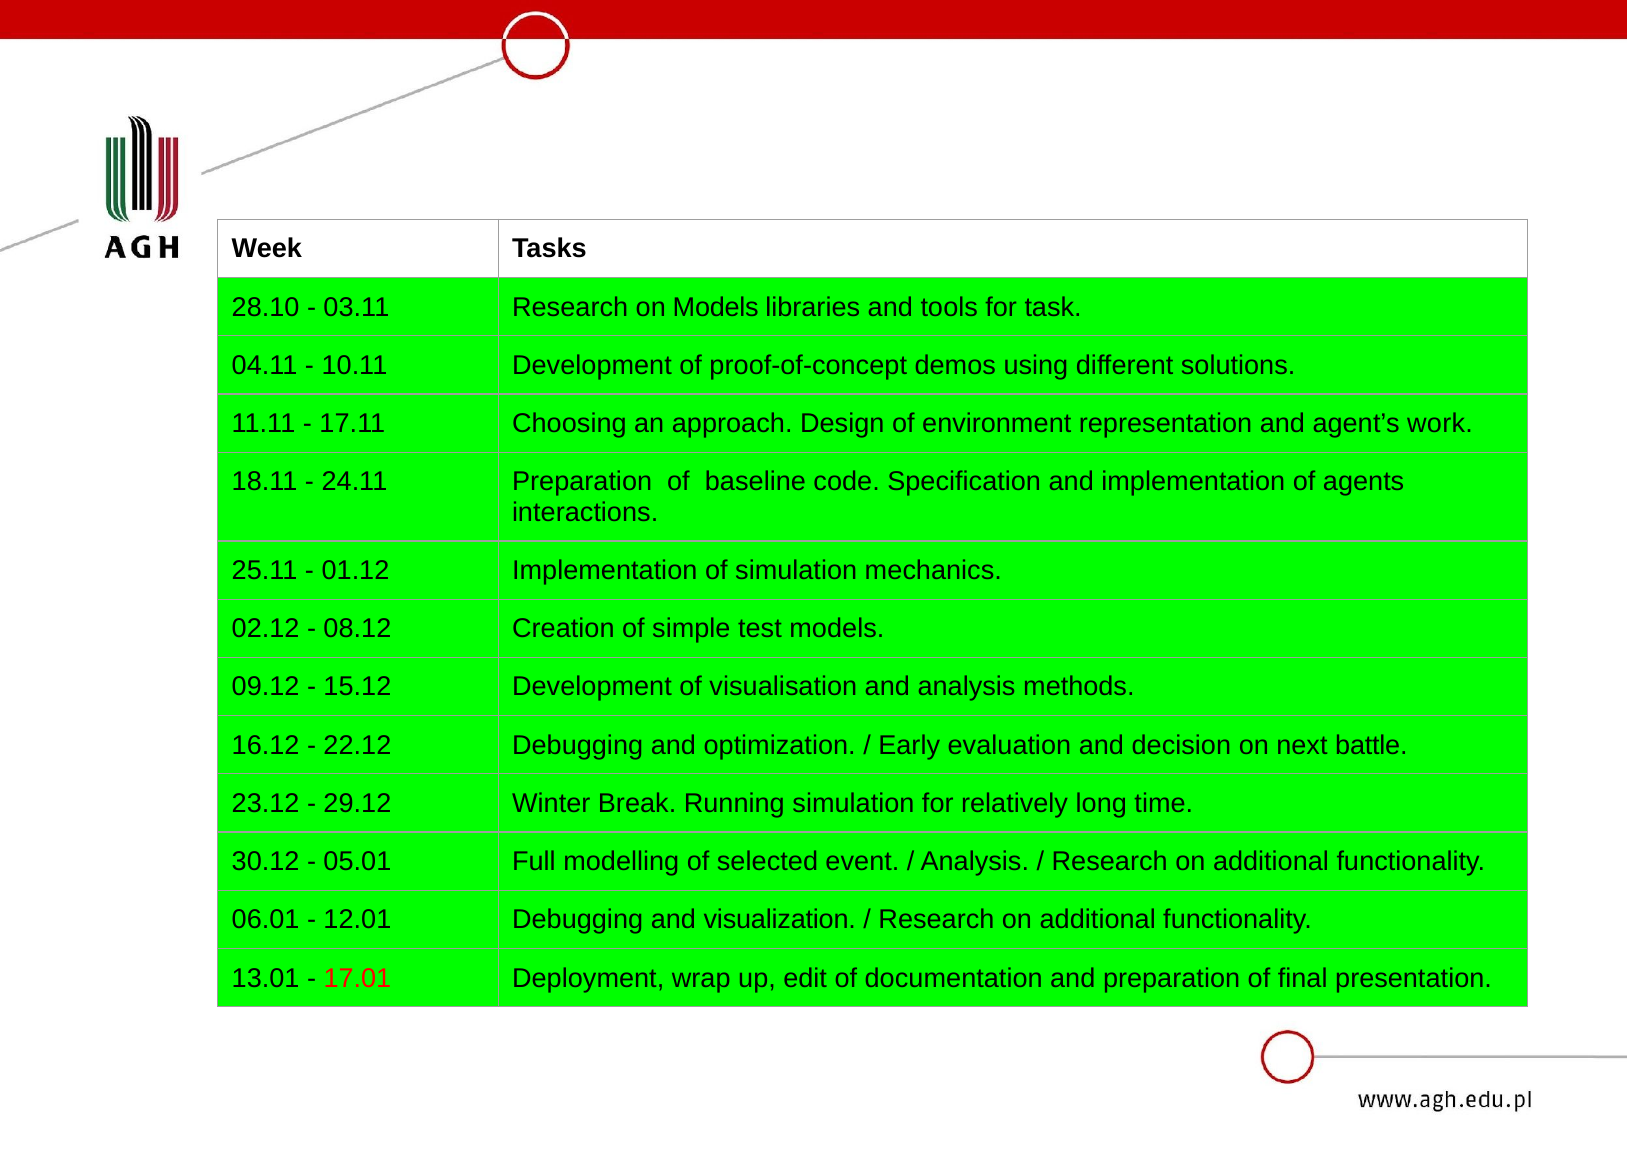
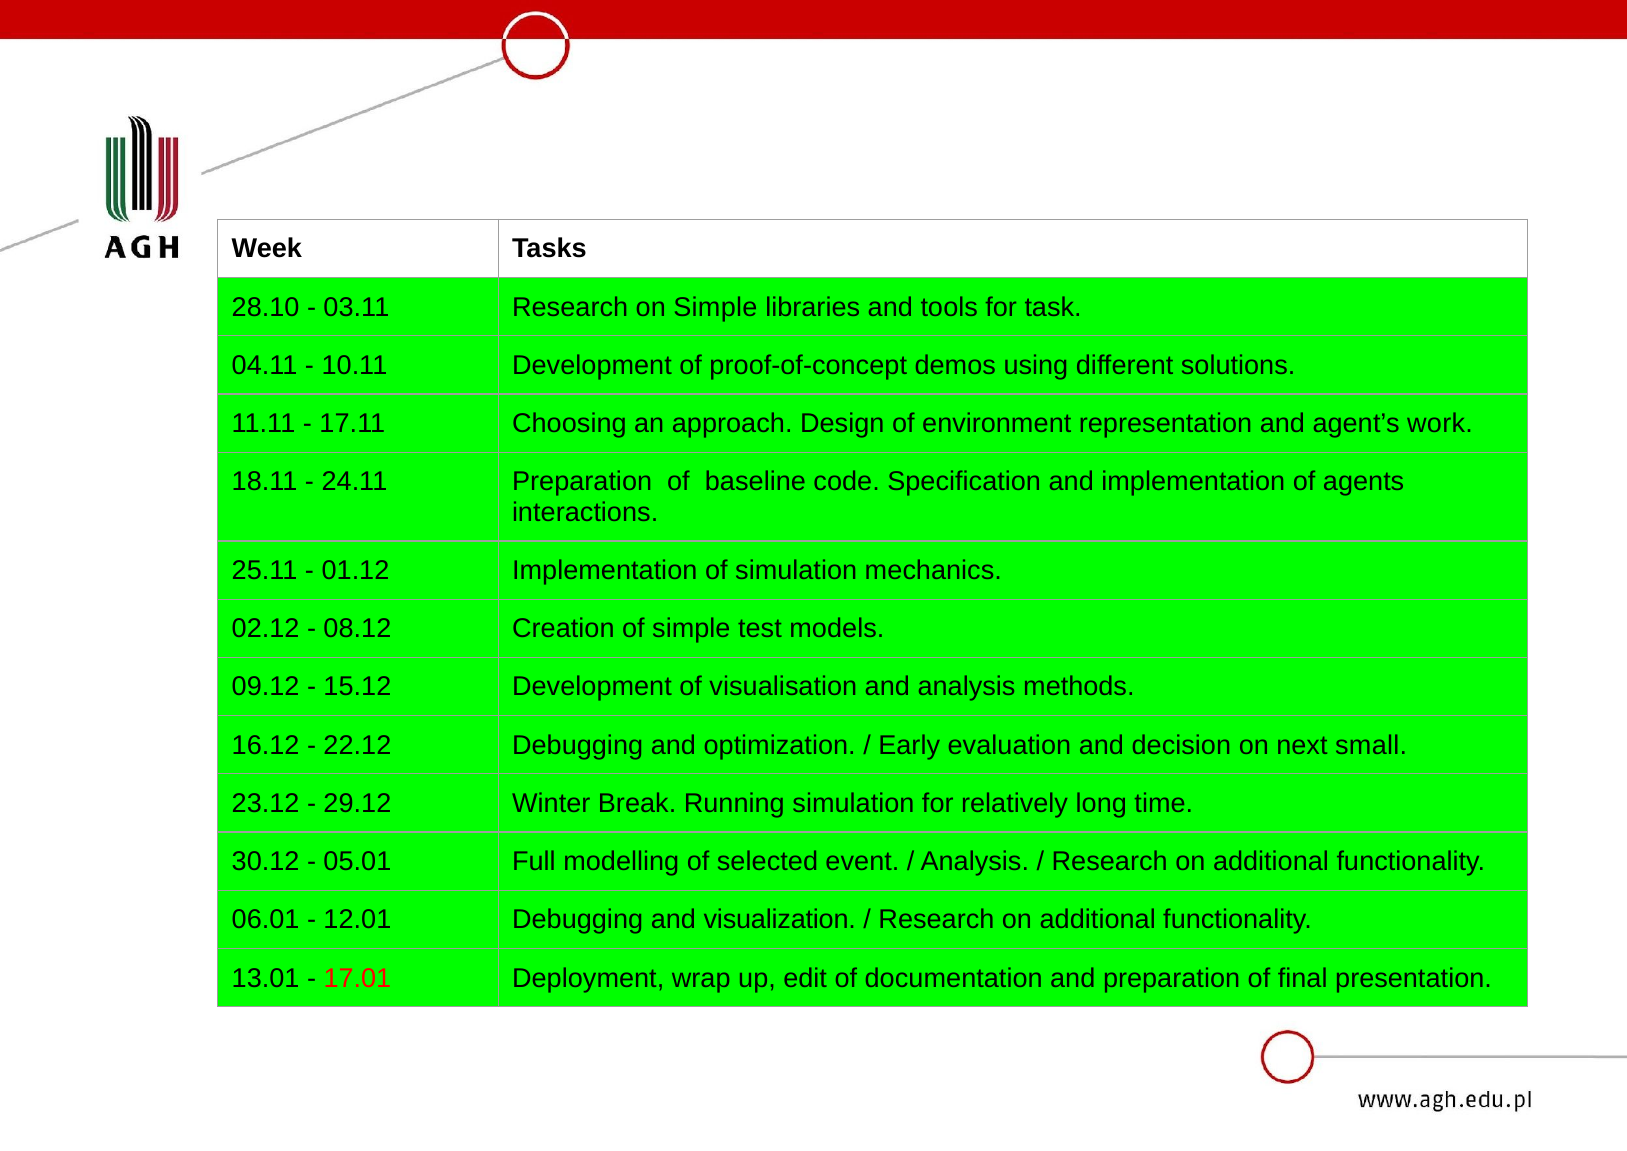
on Models: Models -> Simple
battle: battle -> small
